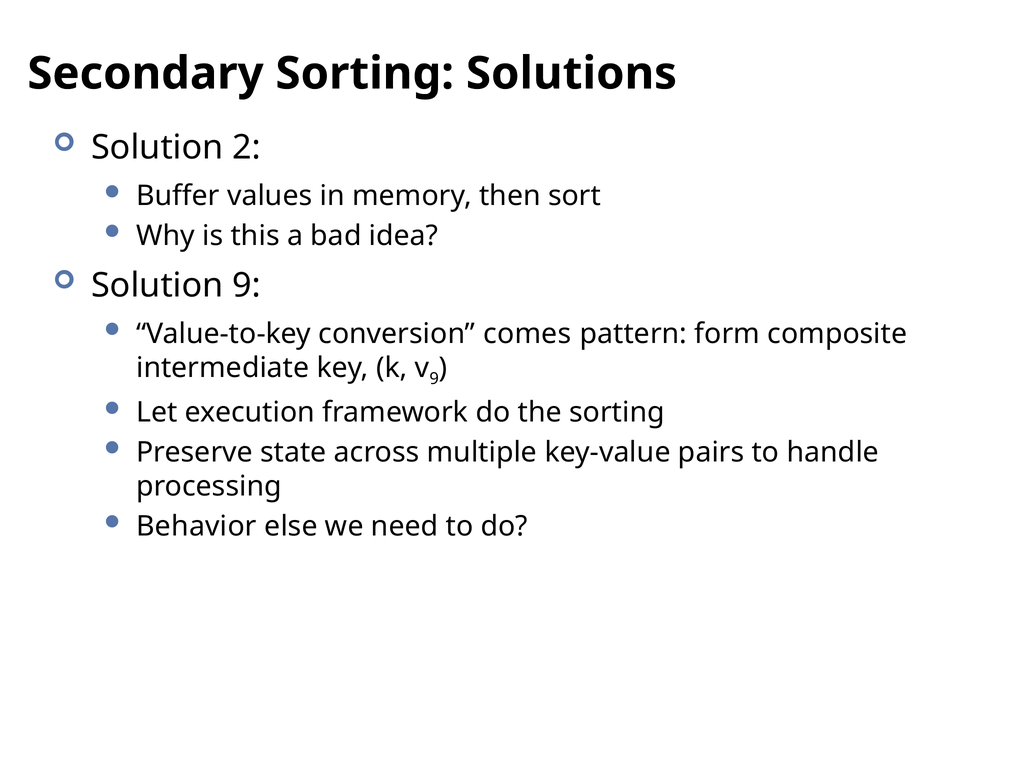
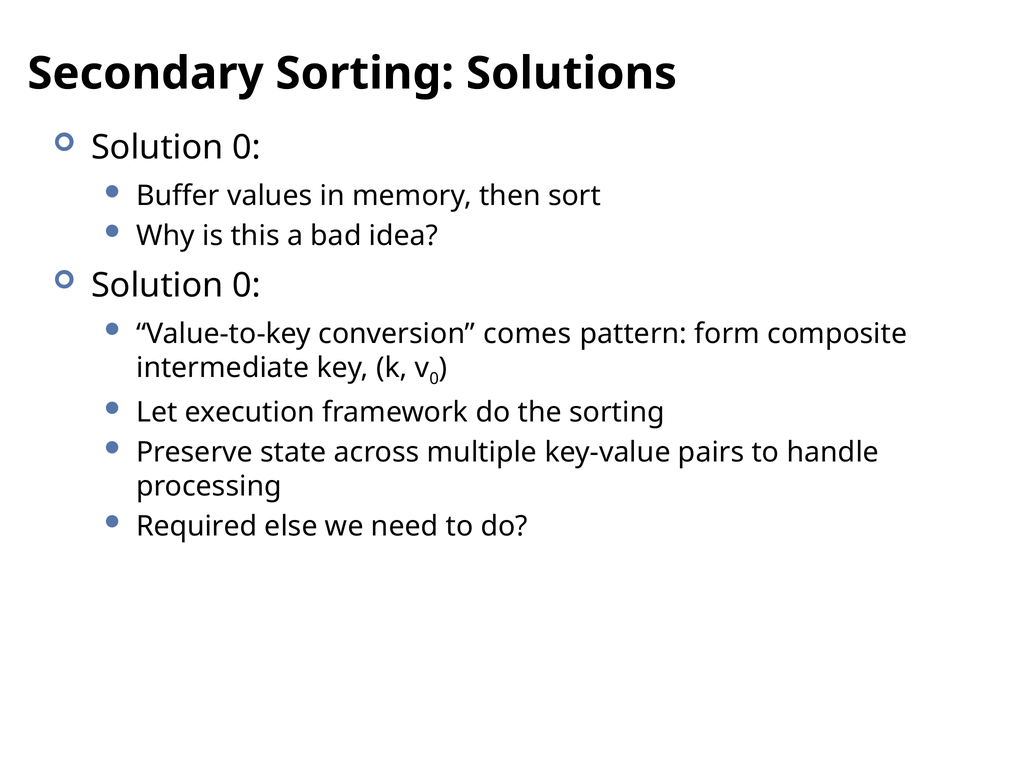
2 at (247, 148): 2 -> 0
9 at (247, 286): 9 -> 0
9 at (434, 379): 9 -> 0
Behavior: Behavior -> Required
